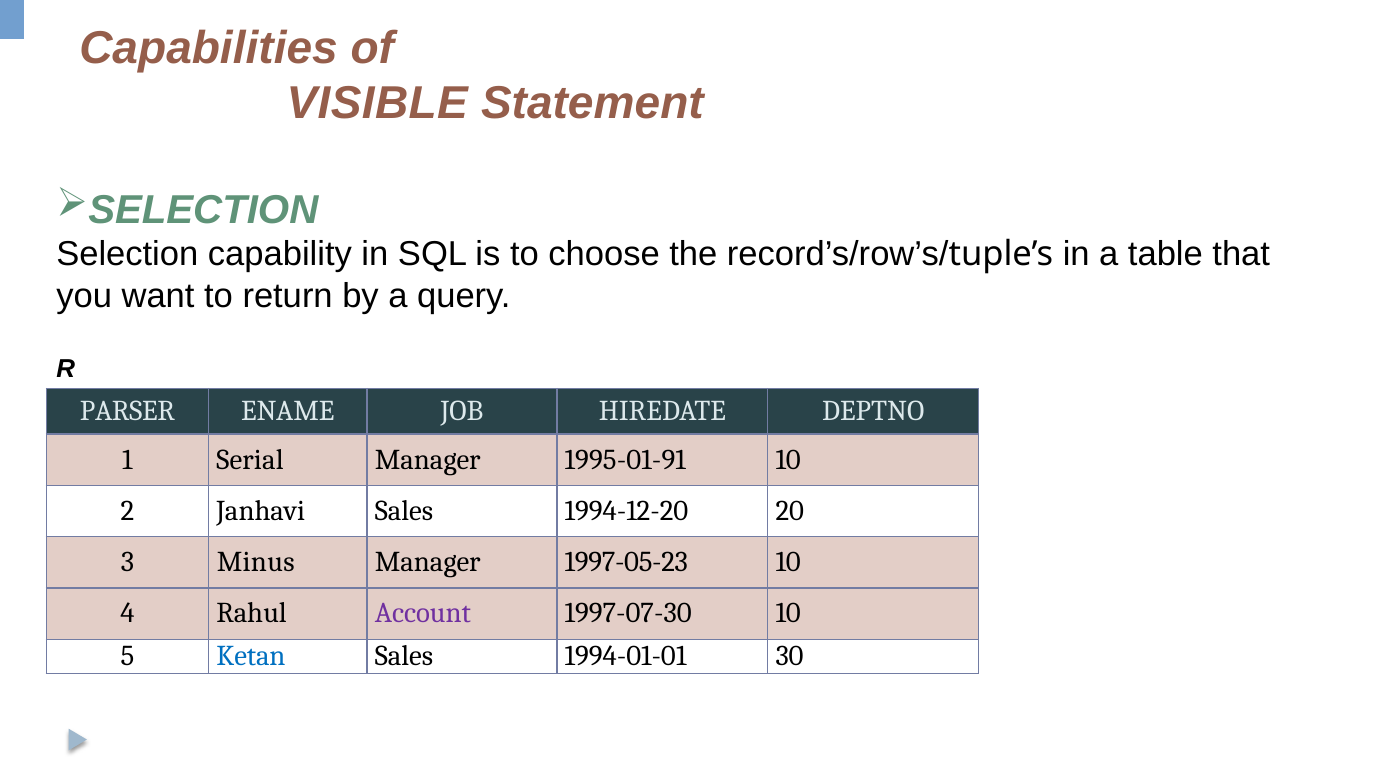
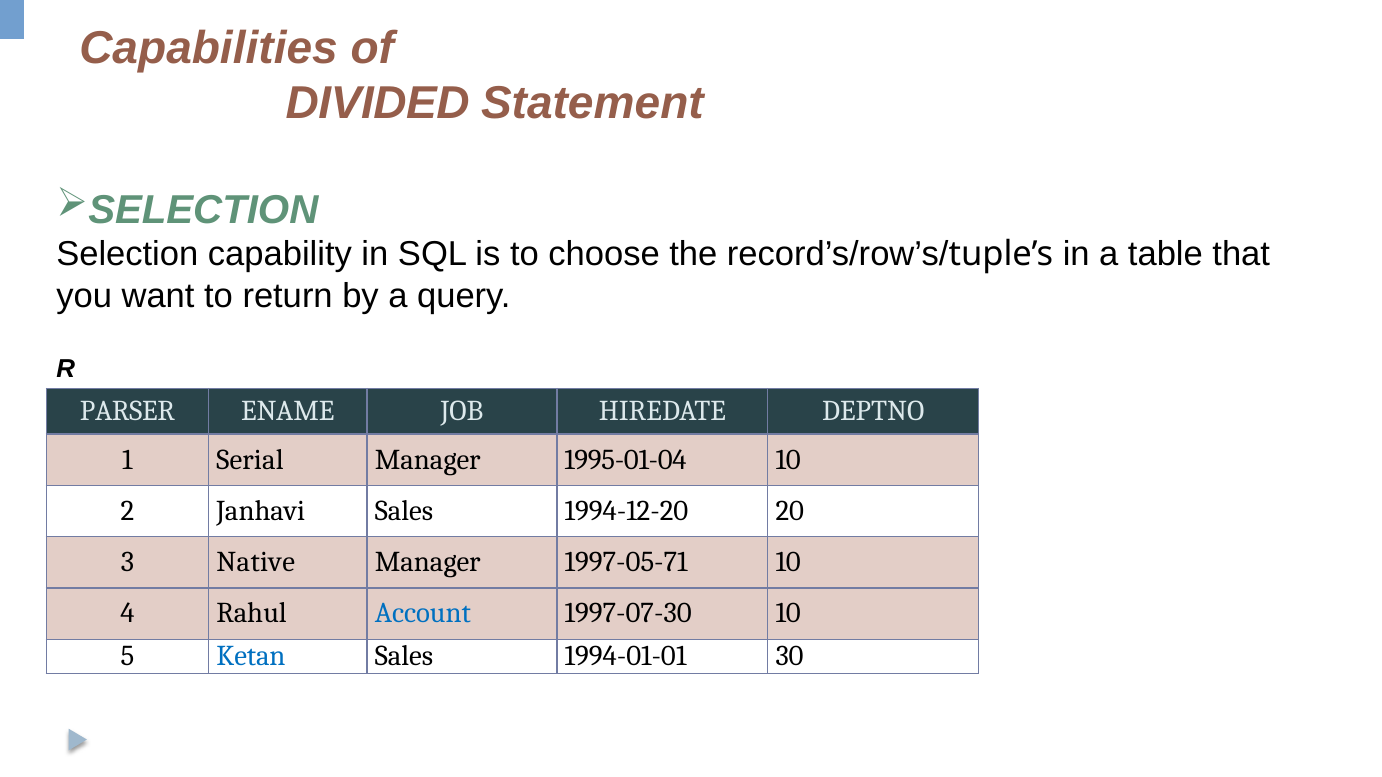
VISIBLE: VISIBLE -> DIVIDED
1995-01-91: 1995-01-91 -> 1995-01-04
Minus: Minus -> Native
1997-05-23: 1997-05-23 -> 1997-05-71
Account colour: purple -> blue
